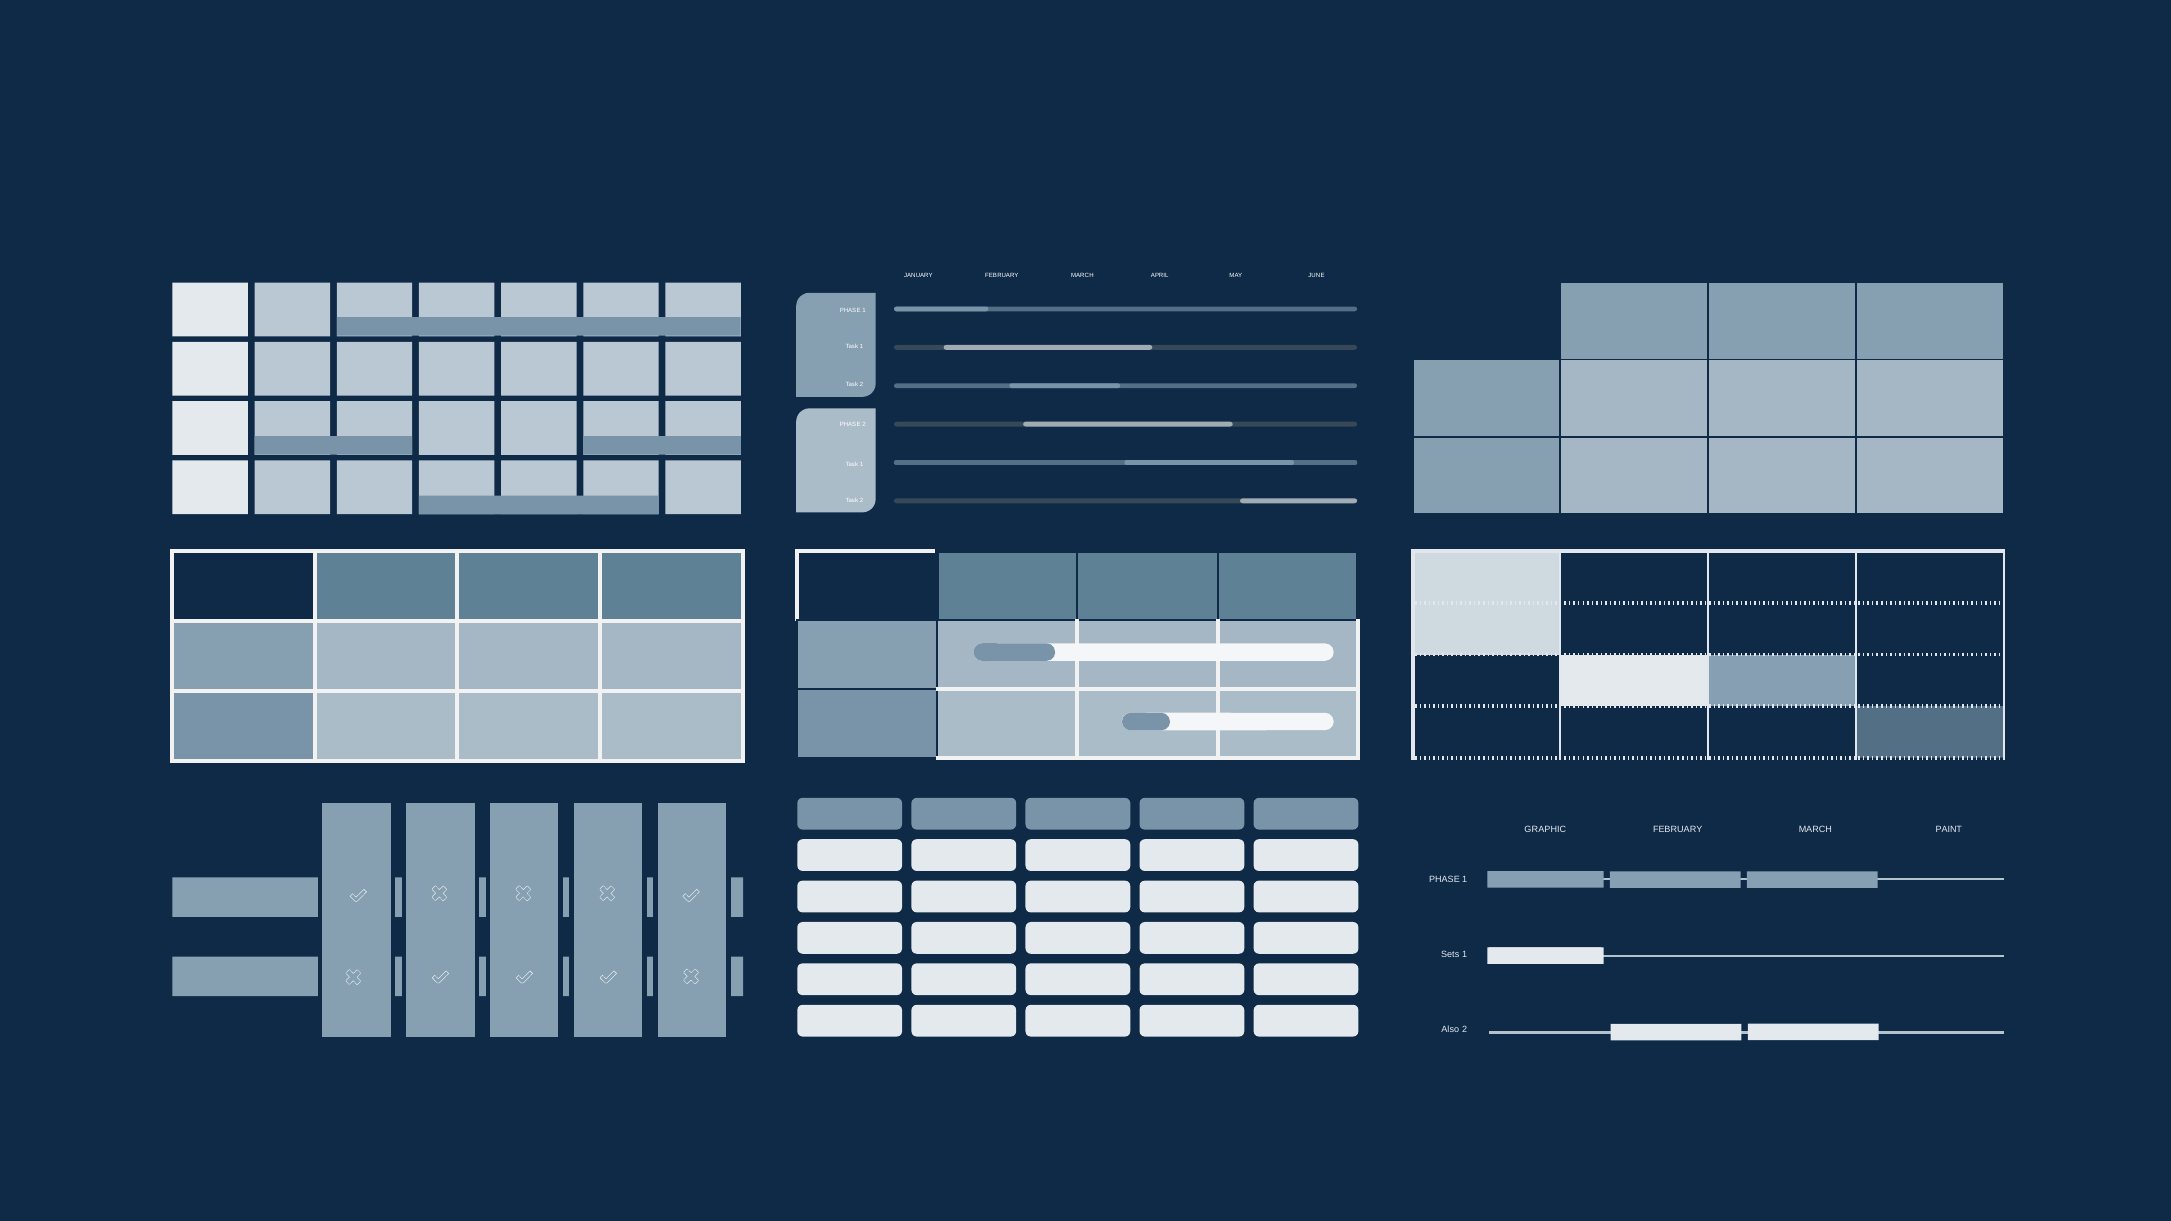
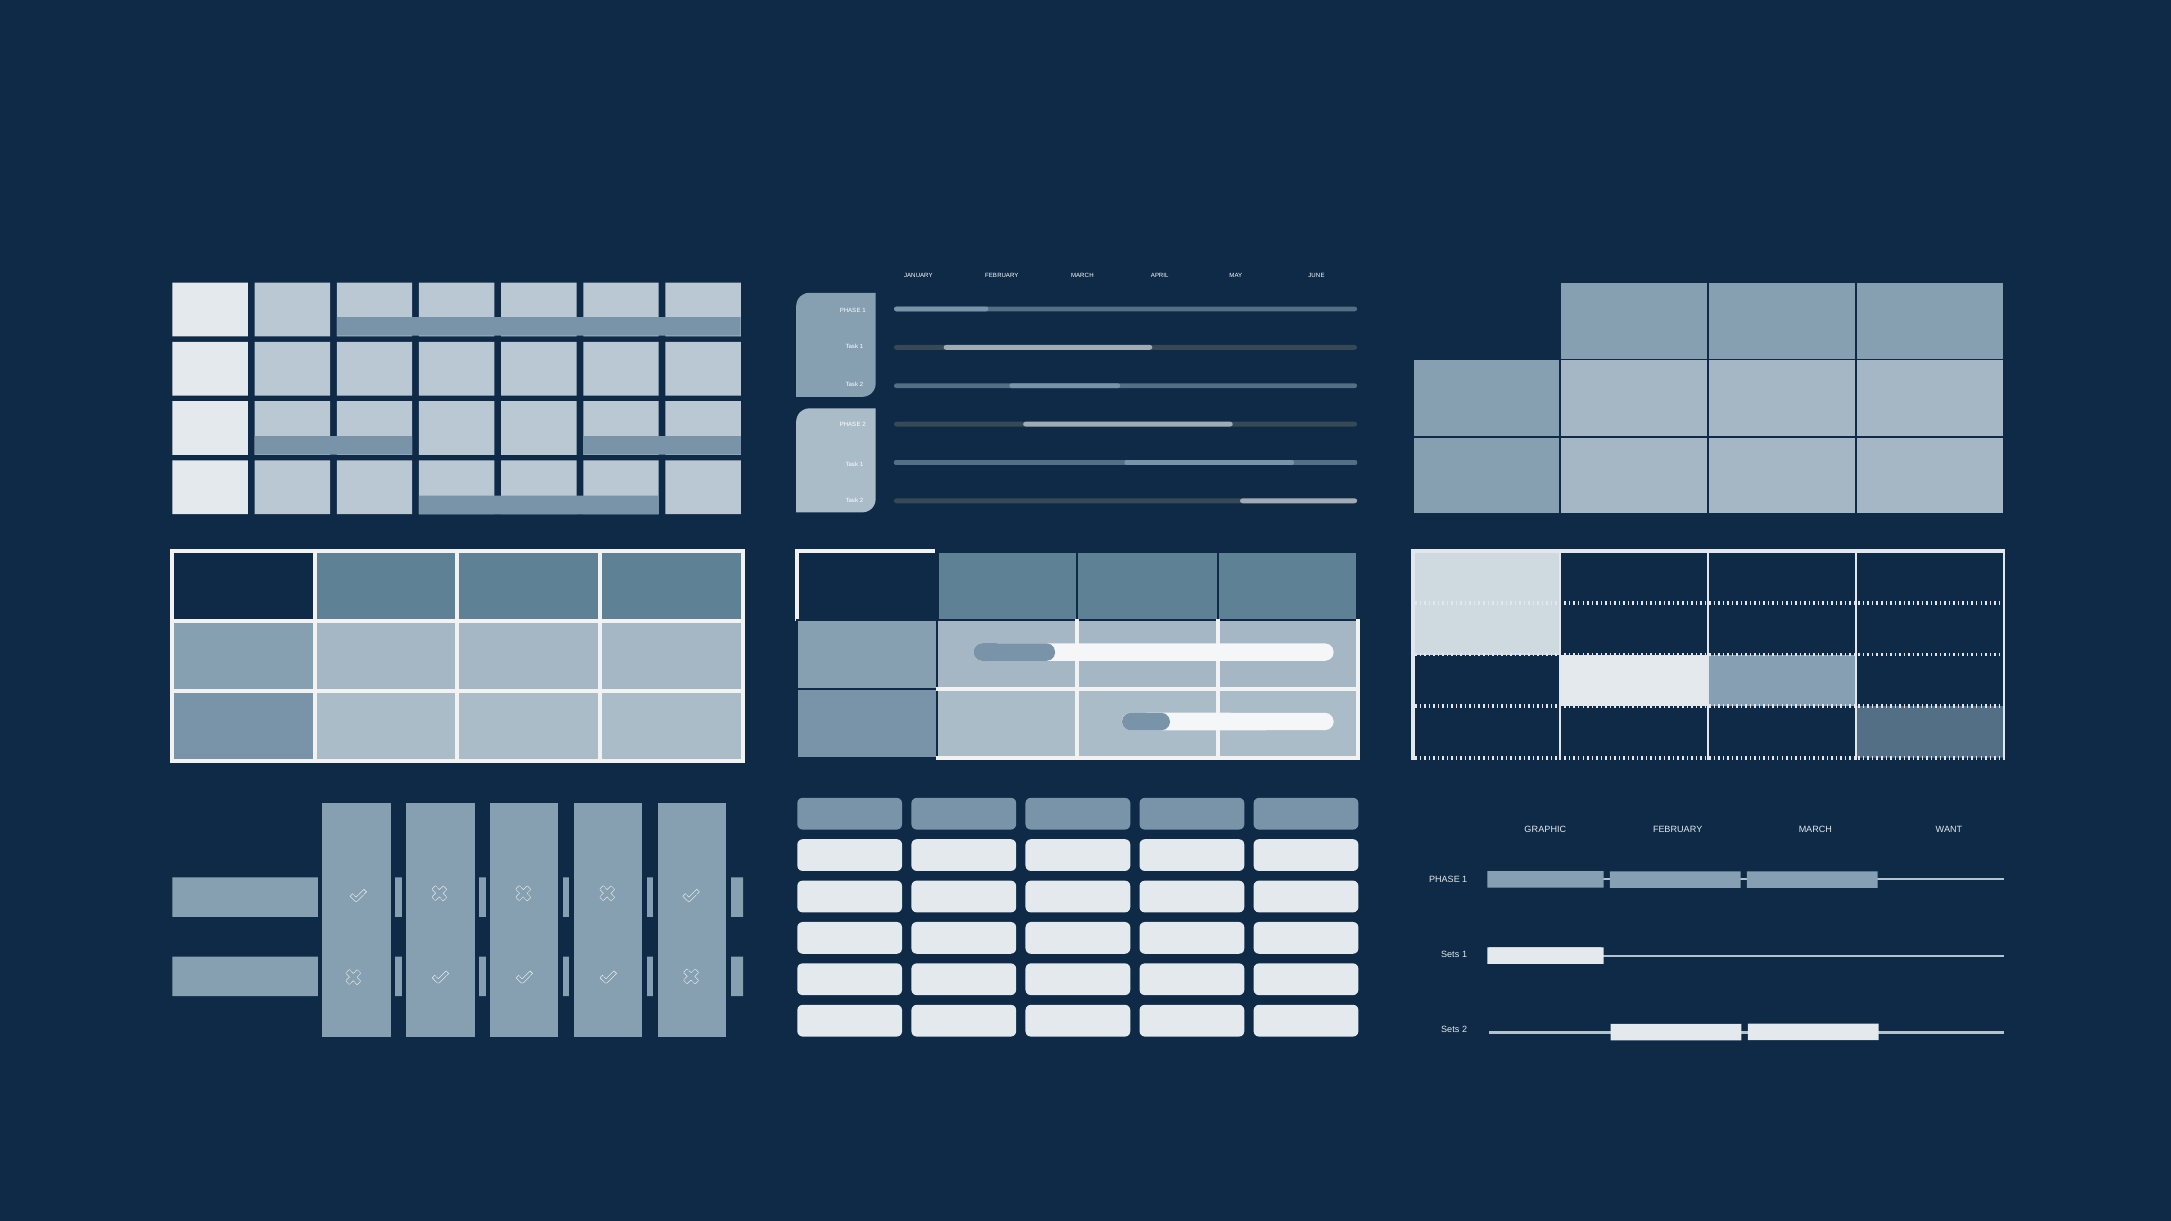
PAINT: PAINT -> WANT
Also at (1450, 1030): Also -> Sets
